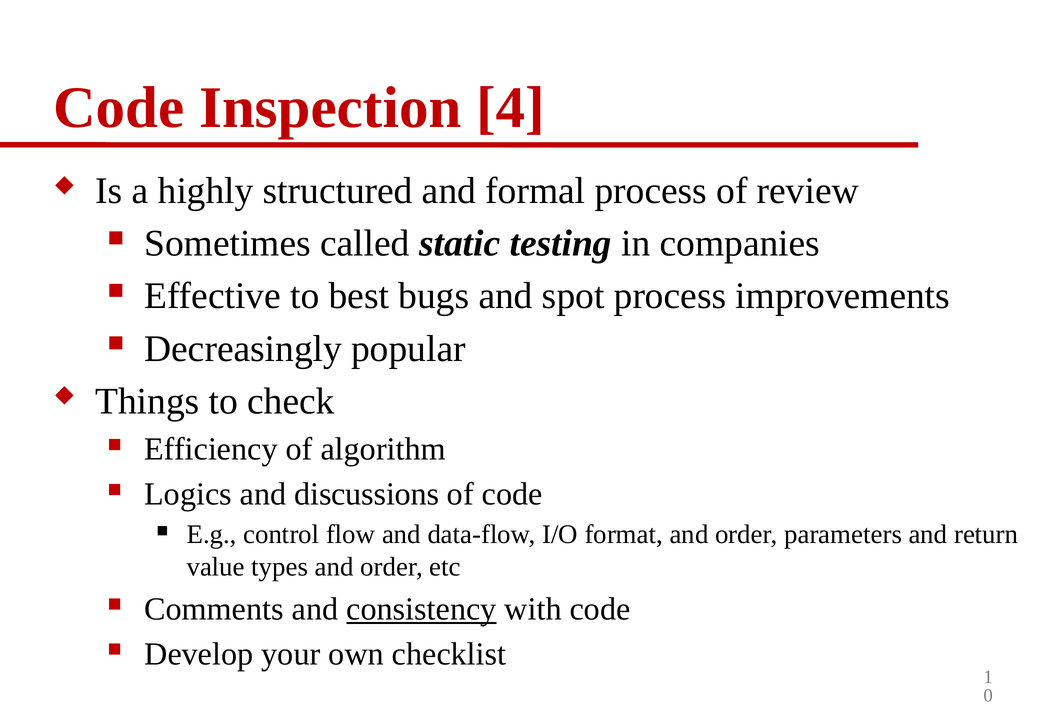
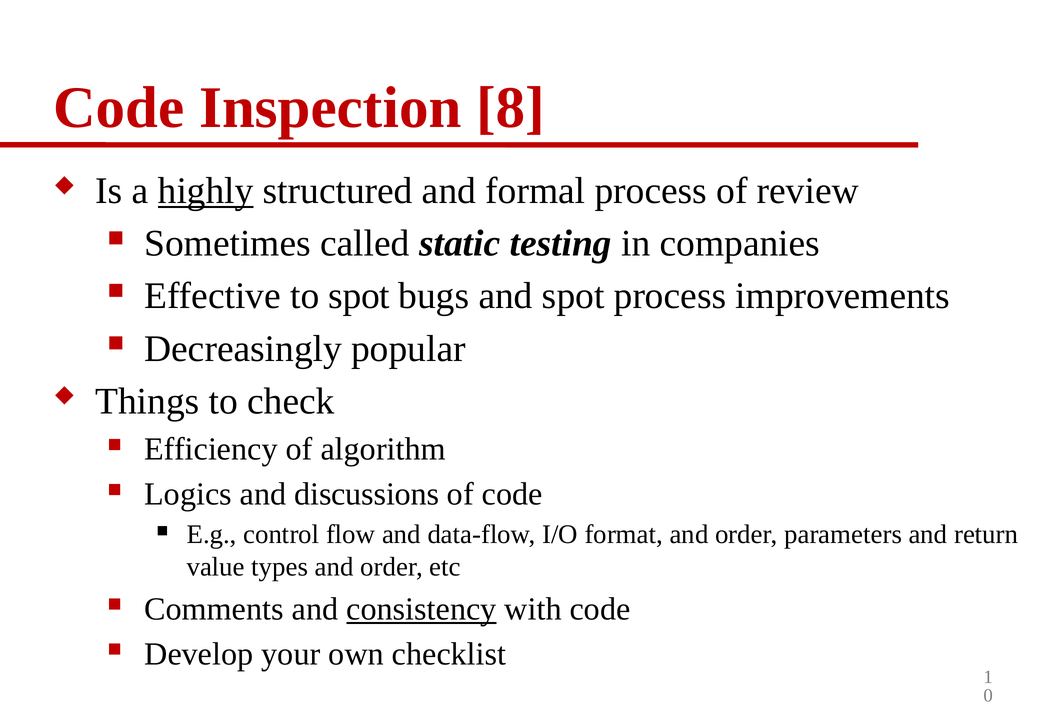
4: 4 -> 8
highly underline: none -> present
to best: best -> spot
